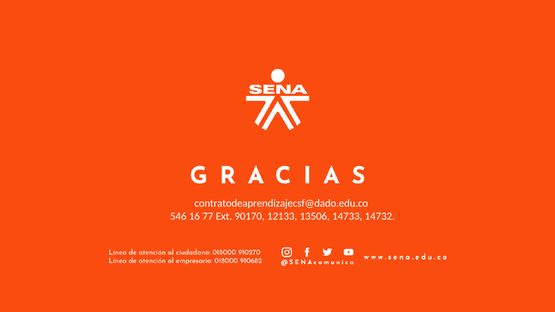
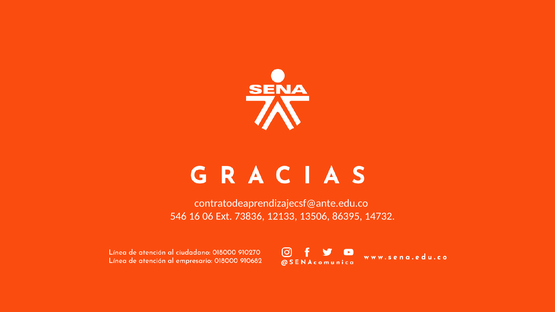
contratodeaprendizajecsf@dado.edu.co: contratodeaprendizajecsf@dado.edu.co -> contratodeaprendizajecsf@ante.edu.co
77: 77 -> 06
90170: 90170 -> 73836
14733: 14733 -> 86395
